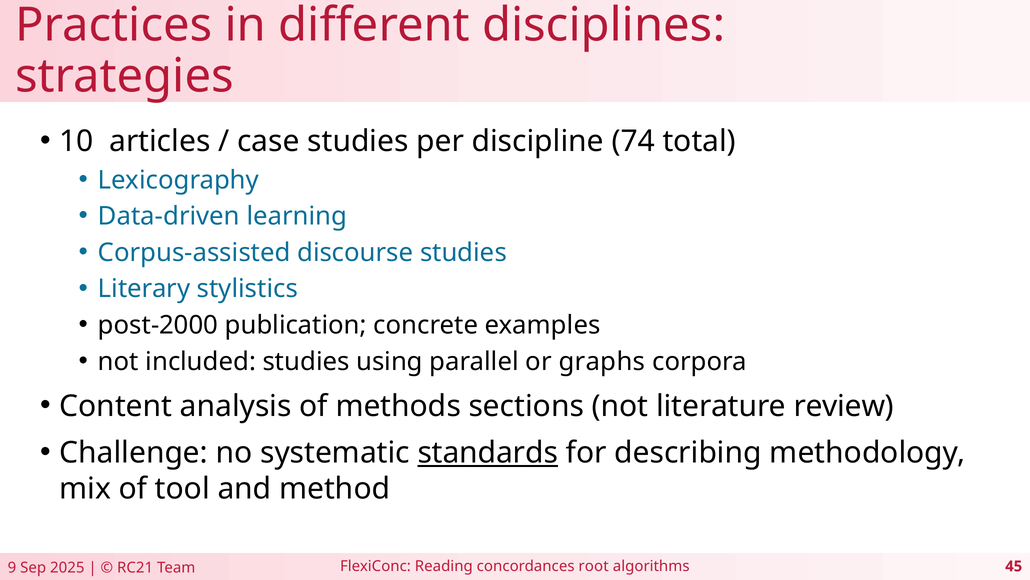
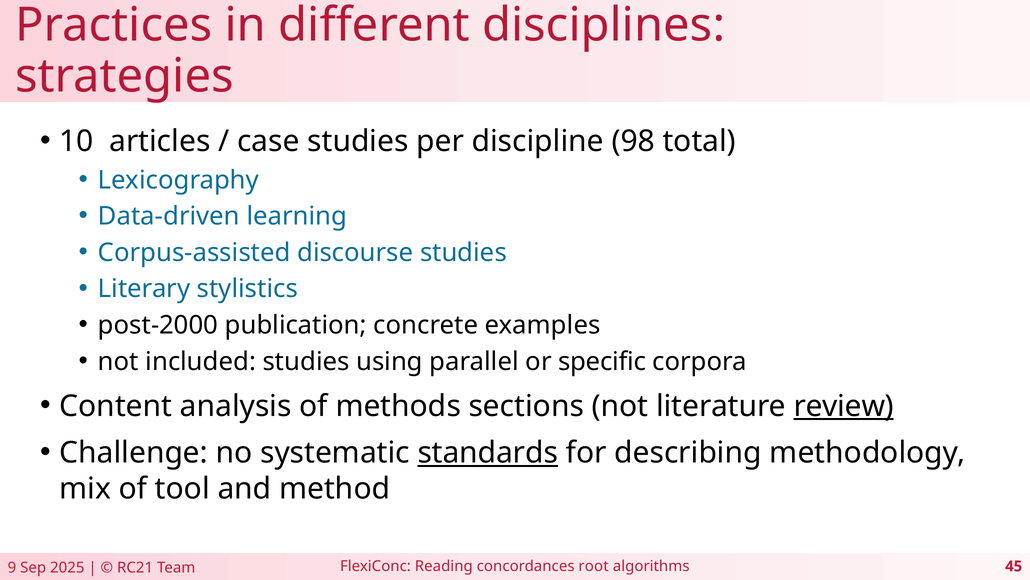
74: 74 -> 98
graphs: graphs -> specific
review underline: none -> present
